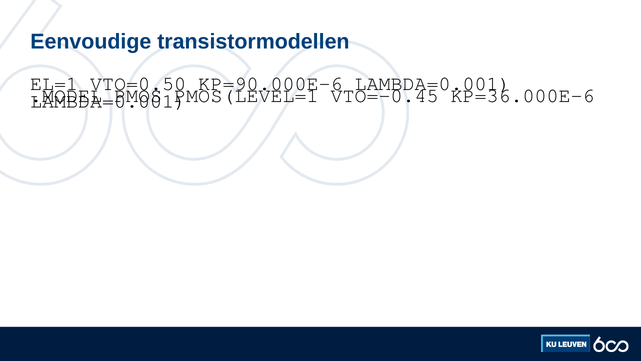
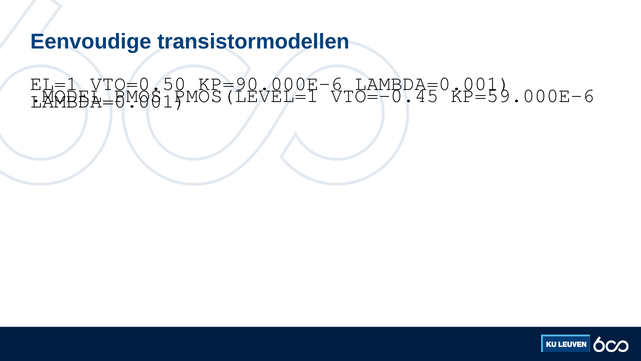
KP=36.000E-6: KP=36.000E-6 -> KP=59.000E-6
